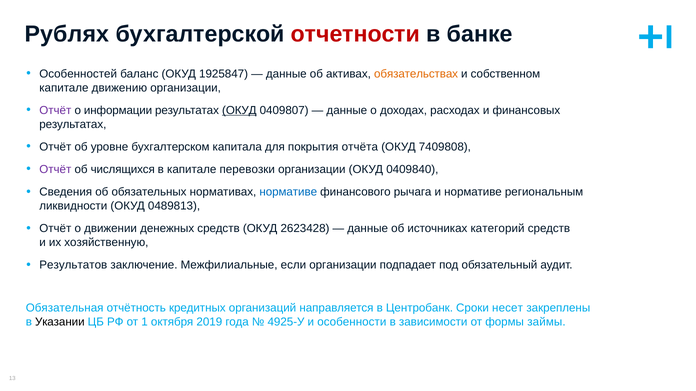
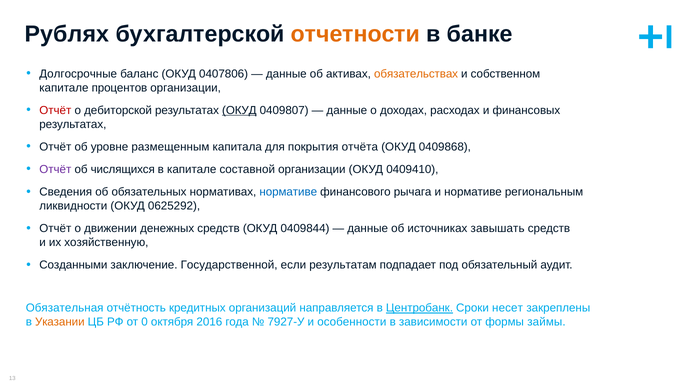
отчетности colour: red -> orange
Особенностей: Особенностей -> Долгосрочные
1925847: 1925847 -> 0407806
движению: движению -> процентов
Отчёт at (55, 111) colour: purple -> red
информации: информации -> дебиторской
бухгалтерском: бухгалтерском -> размещенным
7409808: 7409808 -> 0409868
перевозки: перевозки -> составной
0409840: 0409840 -> 0409410
0489813: 0489813 -> 0625292
2623428: 2623428 -> 0409844
категорий: категорий -> завышать
Результатов: Результатов -> Созданными
Межфилиальные: Межфилиальные -> Государственной
если организации: организации -> результатам
Центробанк underline: none -> present
Указании colour: black -> orange
1: 1 -> 0
2019: 2019 -> 2016
4925-У: 4925-У -> 7927-У
